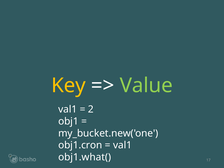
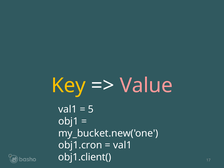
Value colour: light green -> pink
2: 2 -> 5
obj1.what(: obj1.what( -> obj1.client(
